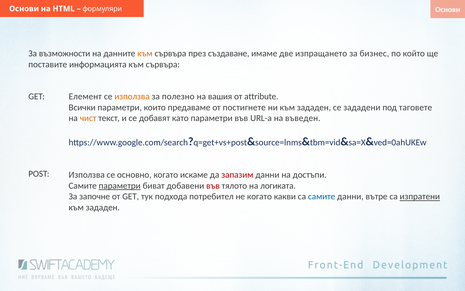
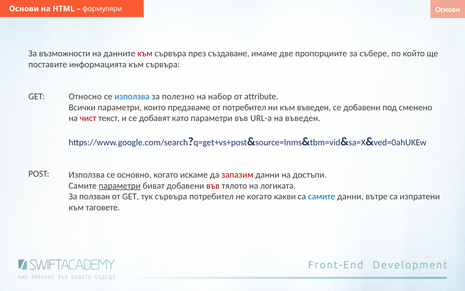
към at (145, 54) colour: orange -> red
изпращането: изпращането -> пропорциите
бизнес: бизнес -> събере
Елемент: Елемент -> Относно
използва at (132, 96) colour: orange -> blue
вашия: вашия -> набор
от постигнете: постигнете -> потребител
ни към зададен: зададен -> въведен
се зададени: зададени -> добавени
таговете: таговете -> сменено
чист colour: orange -> red
започне: започне -> ползван
тук подхода: подхода -> сървъра
изпратени underline: present -> none
зададен at (103, 207): зададен -> таговете
